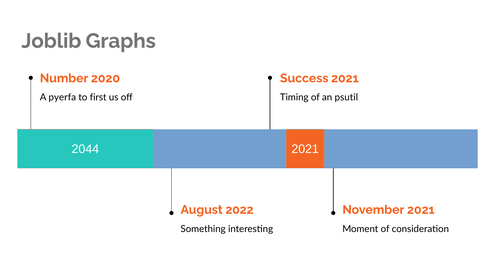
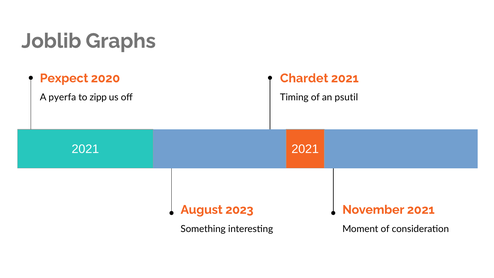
Number: Number -> Pexpect
Success: Success -> Chardet
first: first -> zipp
2044 at (85, 149): 2044 -> 2021
2022: 2022 -> 2023
